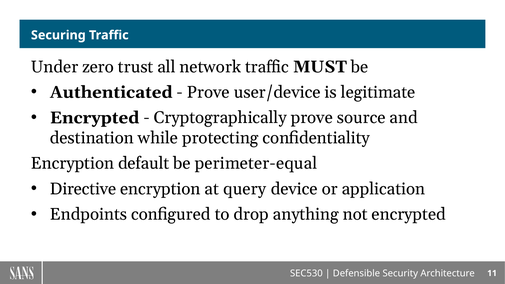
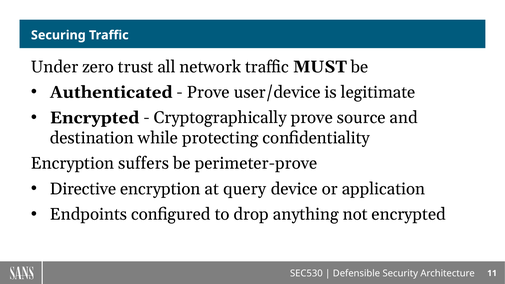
default: default -> suffers
perimeter-equal: perimeter-equal -> perimeter-prove
